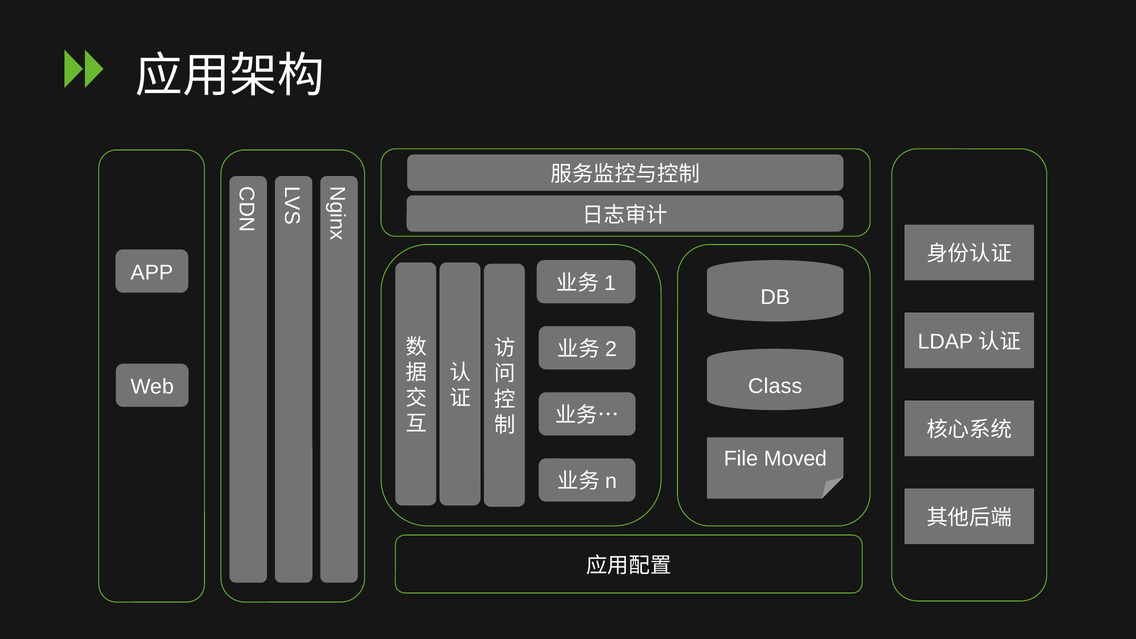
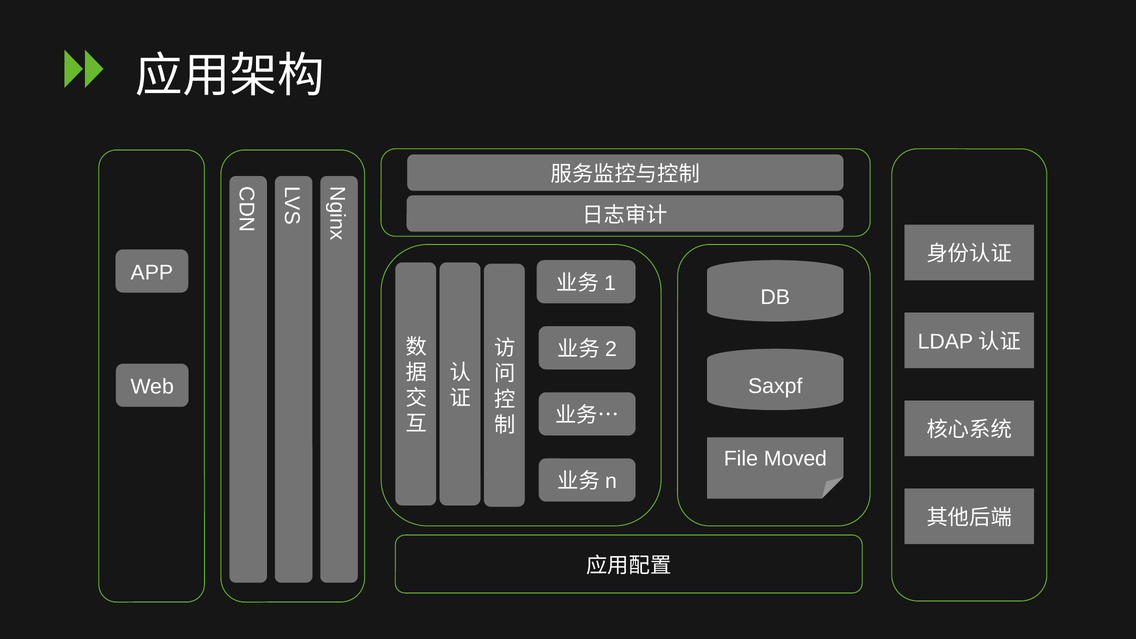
Class: Class -> Saxpf
